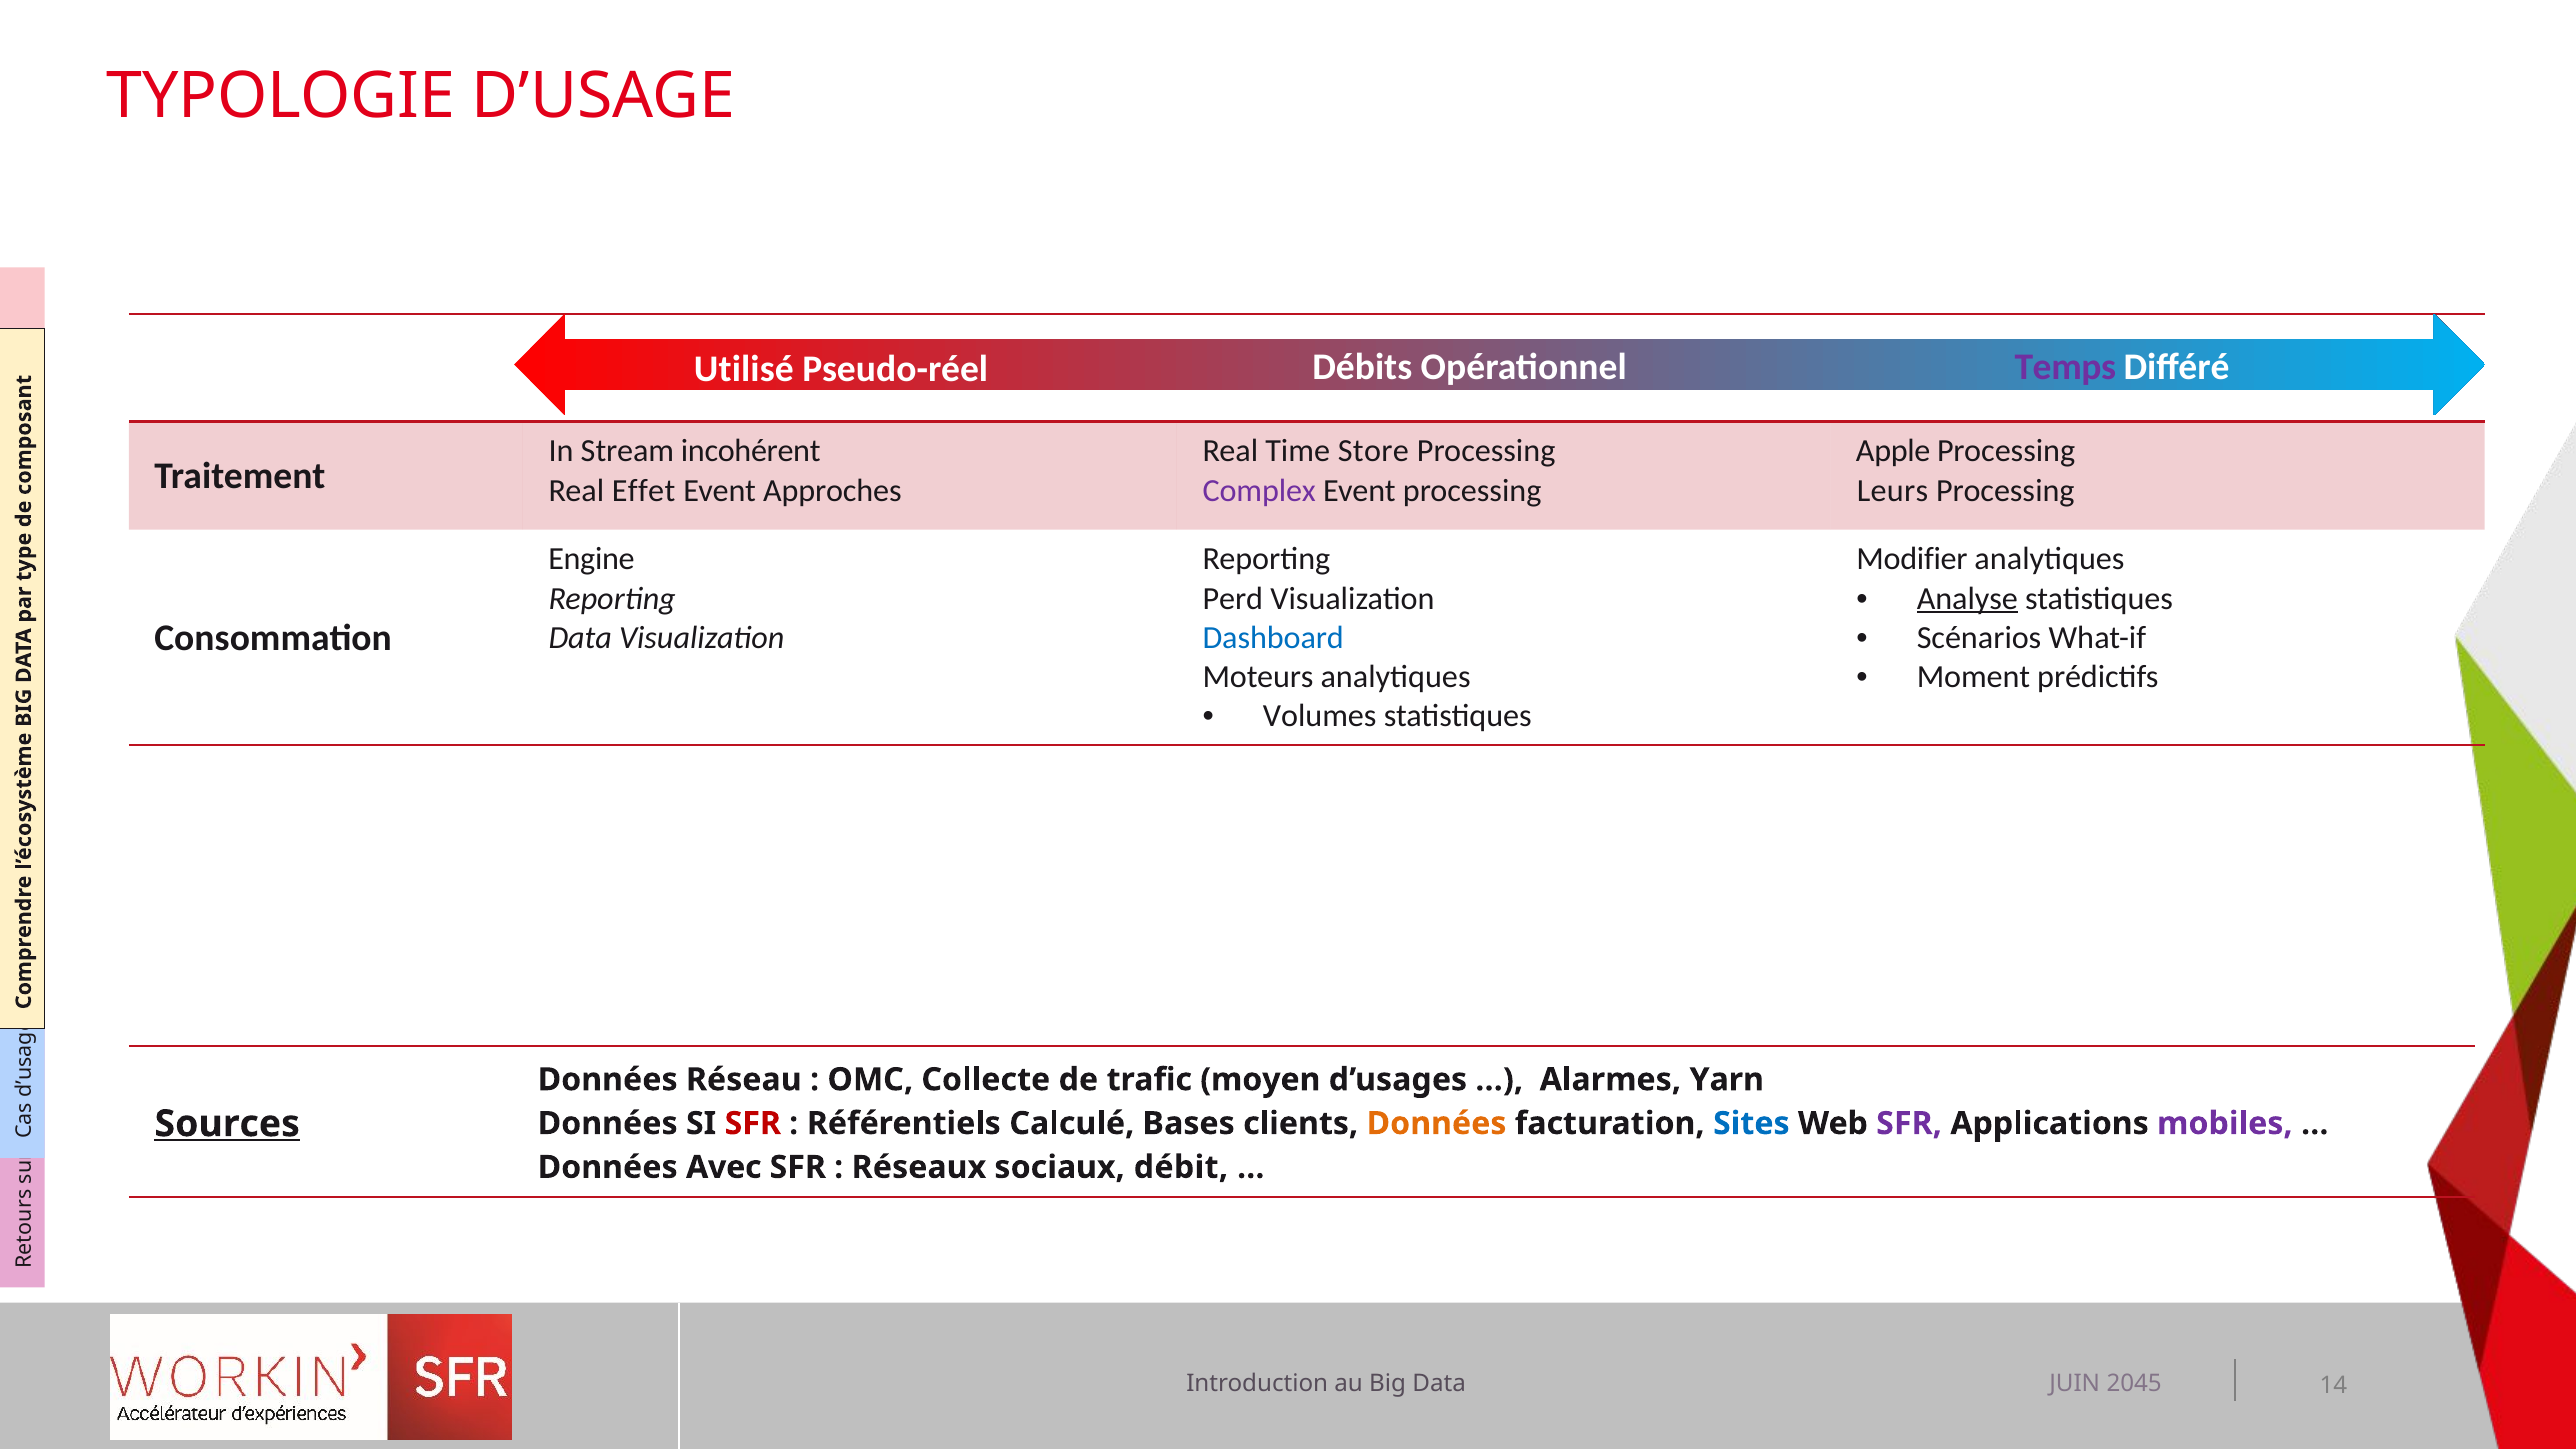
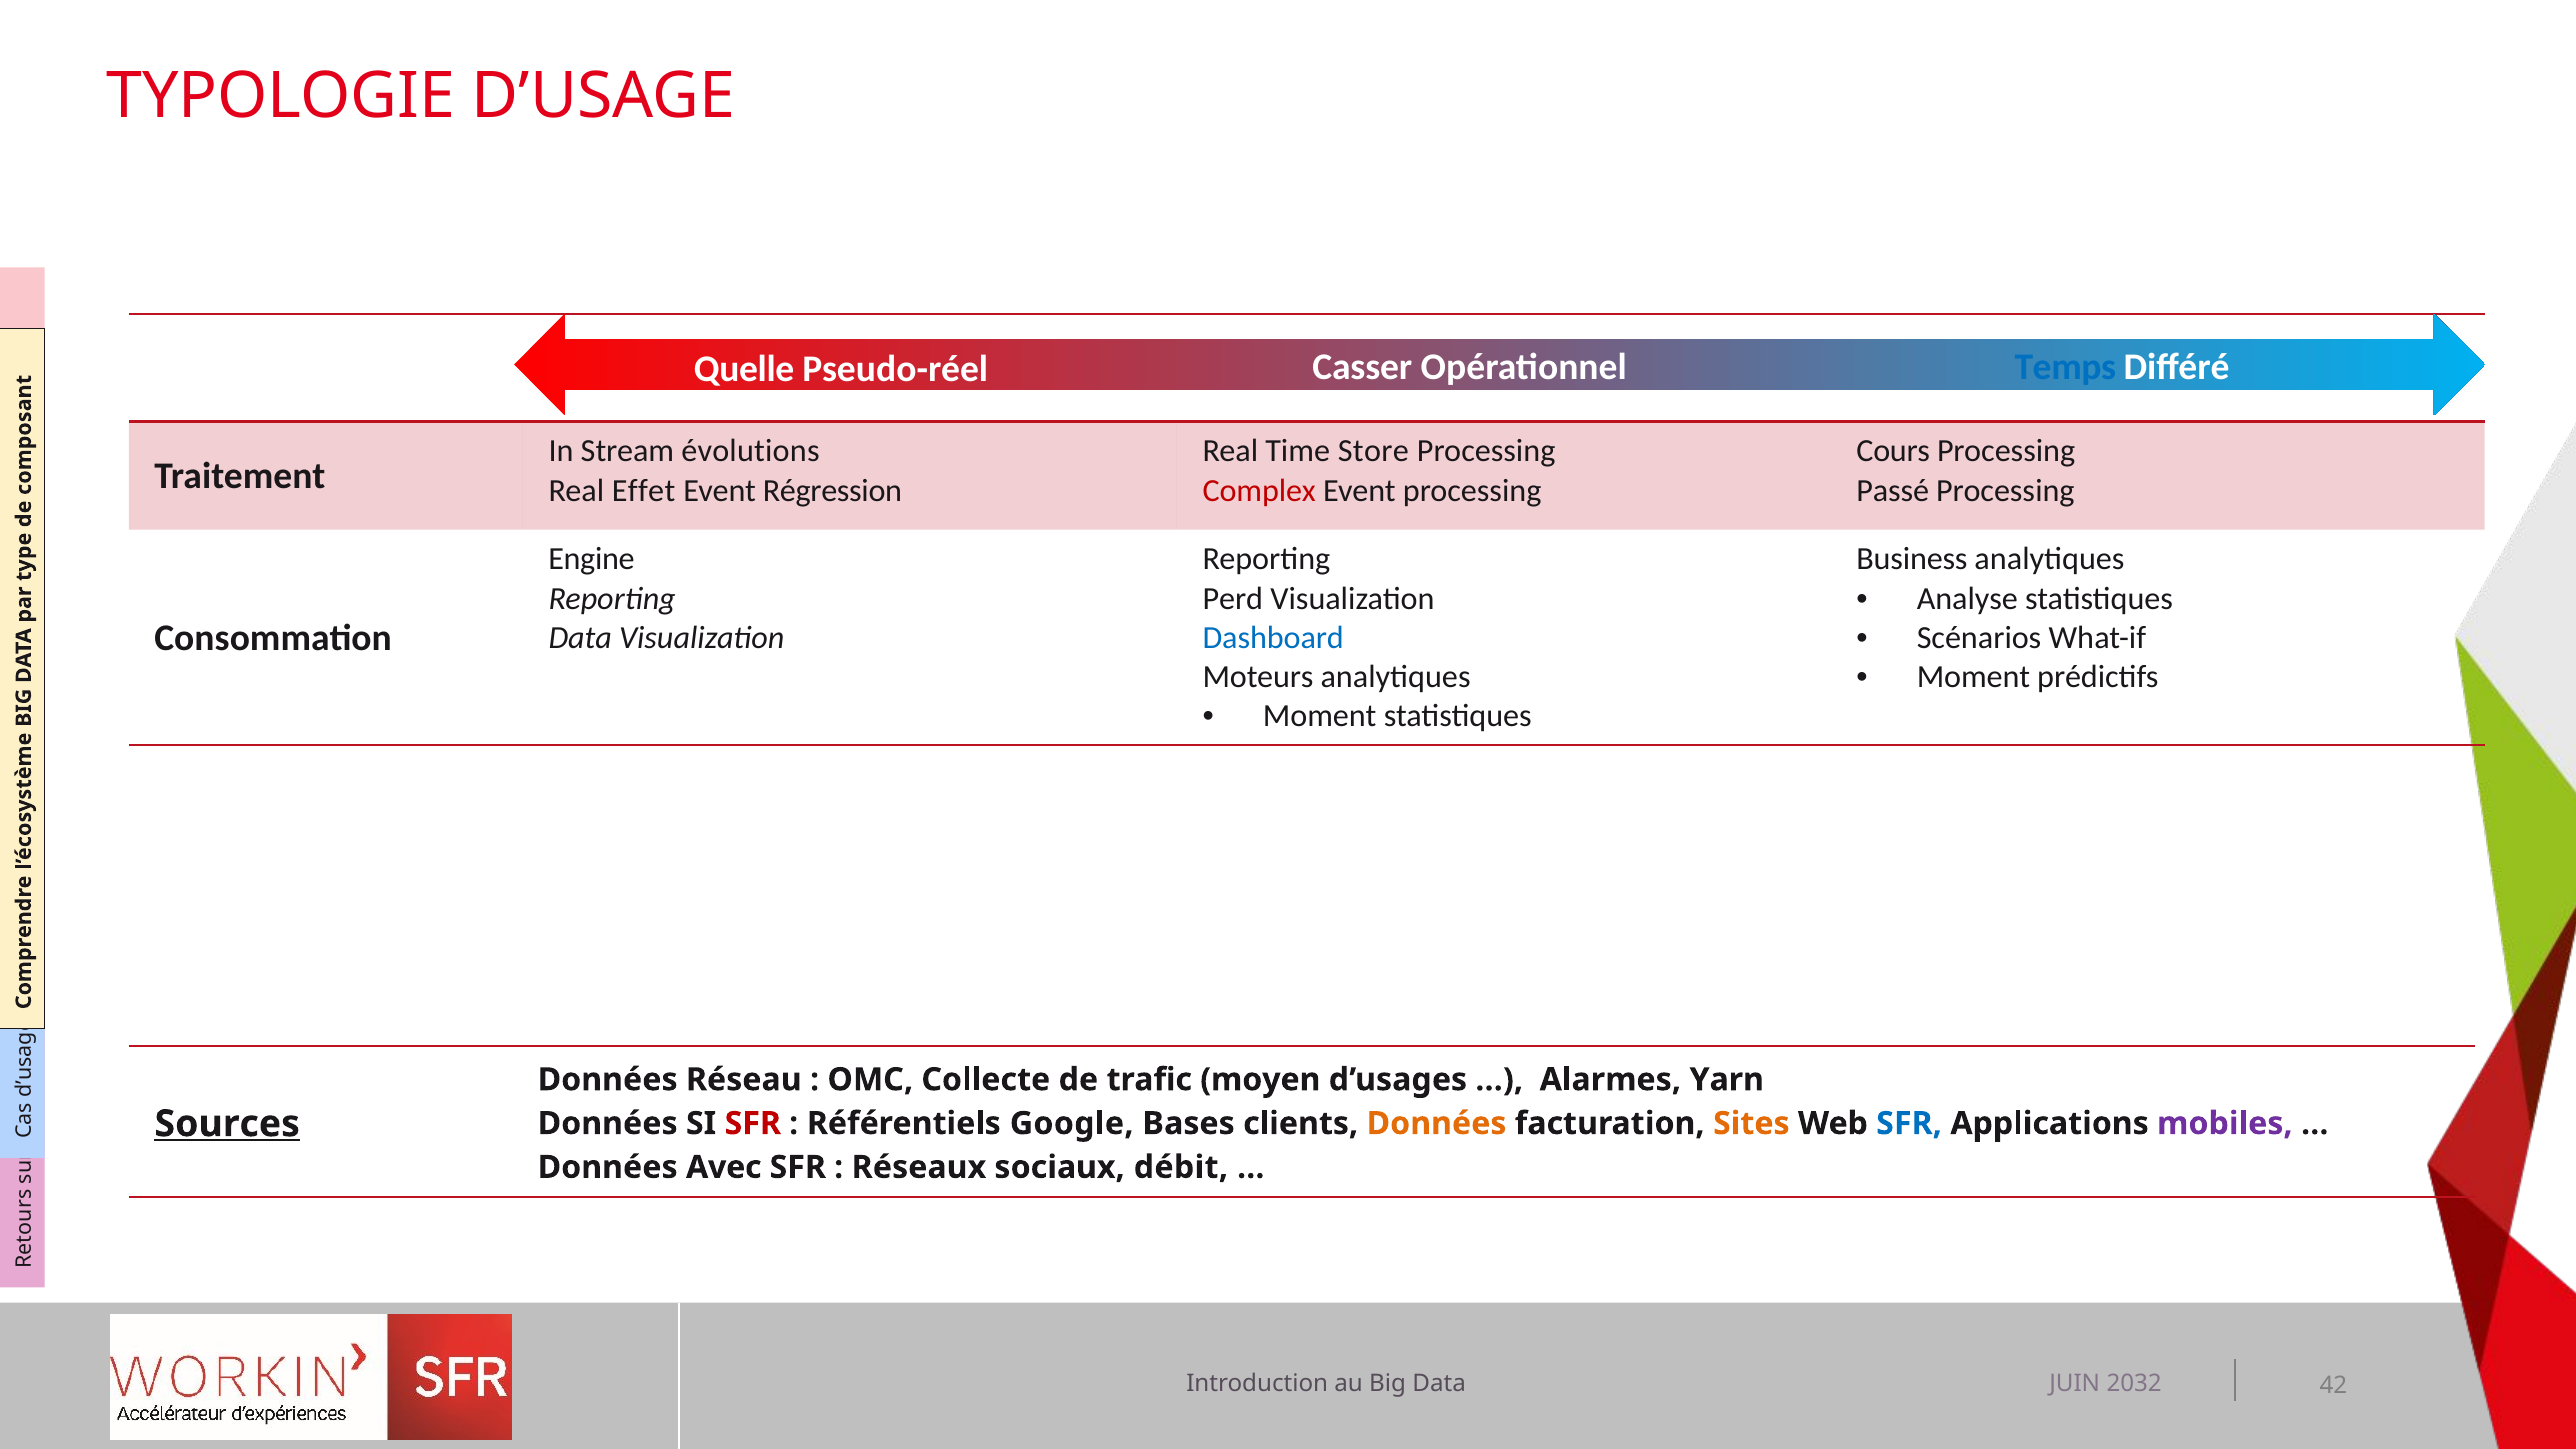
Utilisé: Utilisé -> Quelle
Débits: Débits -> Casser
Temps colour: purple -> blue
incohérent: incohérent -> évolutions
Apple: Apple -> Cours
Approches: Approches -> Régression
Complex colour: purple -> red
Leurs: Leurs -> Passé
Modifier: Modifier -> Business
Analyse underline: present -> none
Volumes at (1320, 716): Volumes -> Moment
Calculé: Calculé -> Google
Sites colour: blue -> orange
SFR at (1909, 1123) colour: purple -> blue
2045: 2045 -> 2032
14: 14 -> 42
